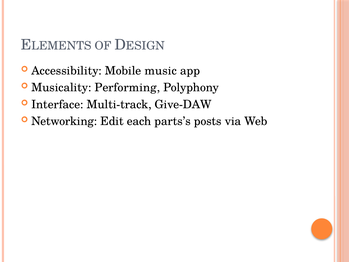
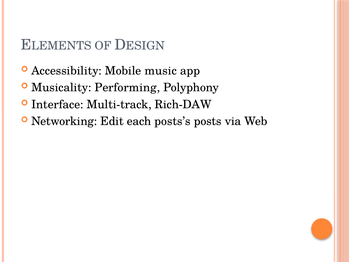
Give-DAW: Give-DAW -> Rich-DAW
parts’s: parts’s -> posts’s
